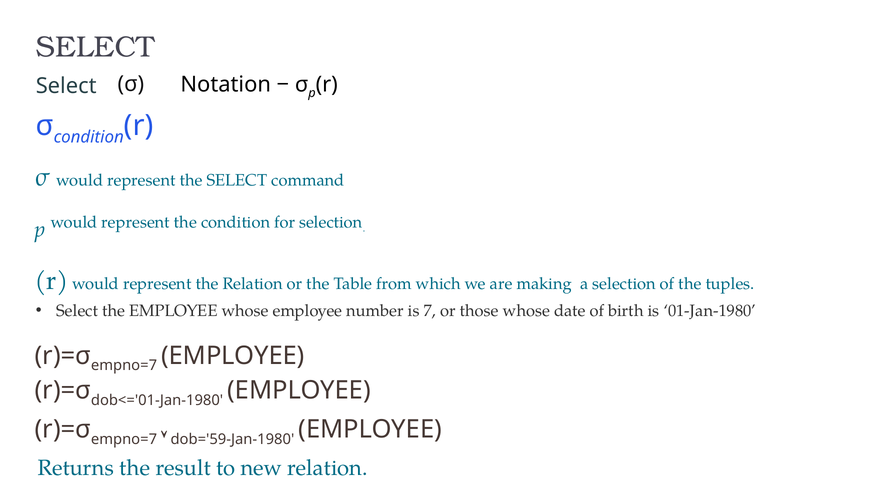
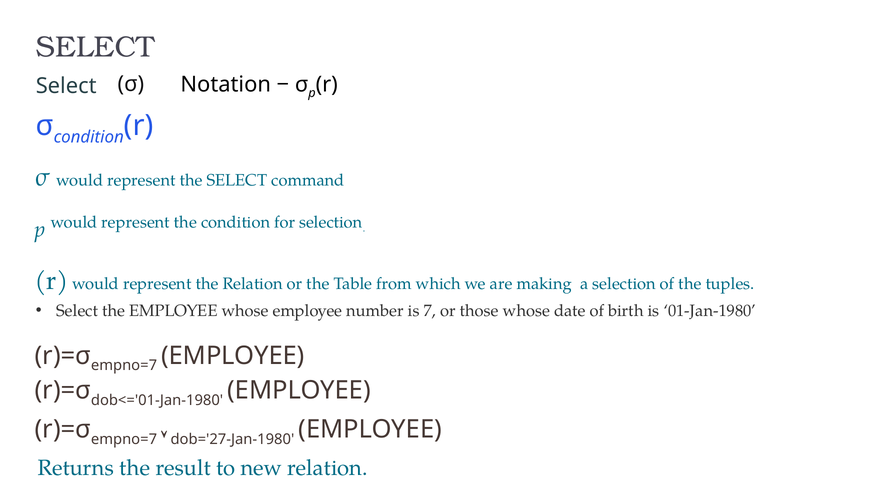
dob='59-Jan-1980: dob='59-Jan-1980 -> dob='27-Jan-1980
